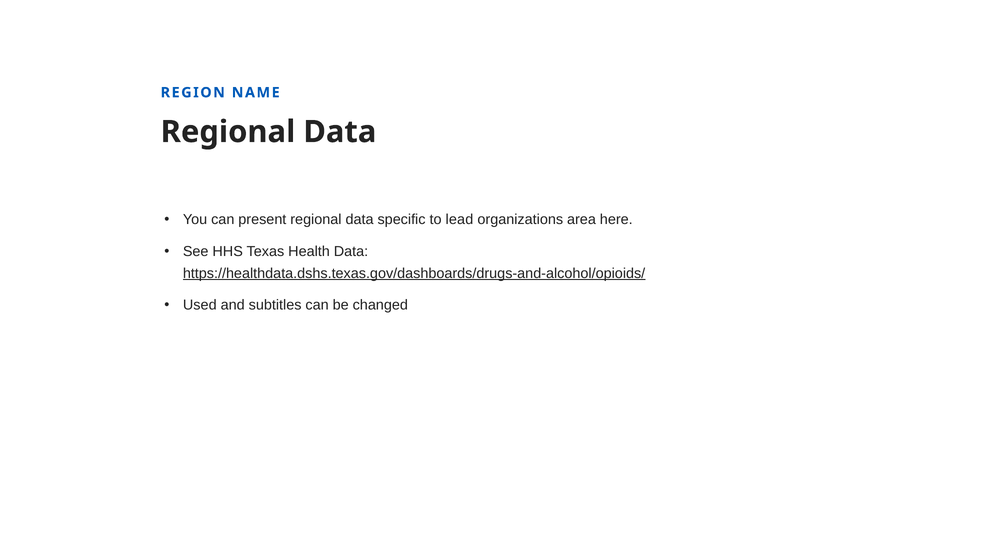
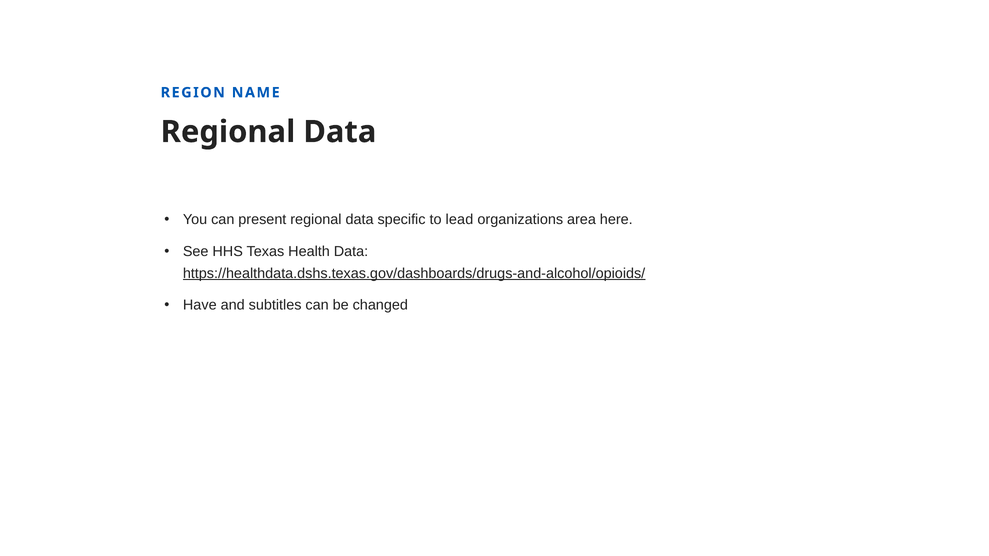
Used: Used -> Have
